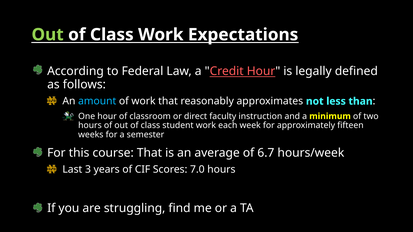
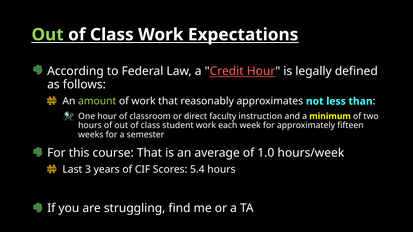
amount colour: light blue -> light green
6.7: 6.7 -> 1.0
7.0: 7.0 -> 5.4
